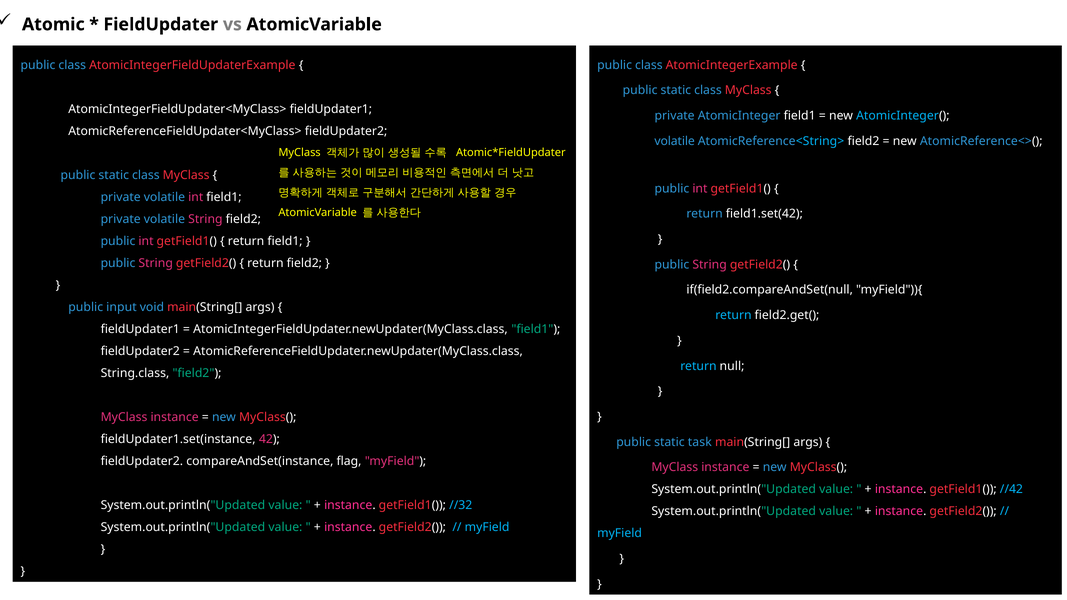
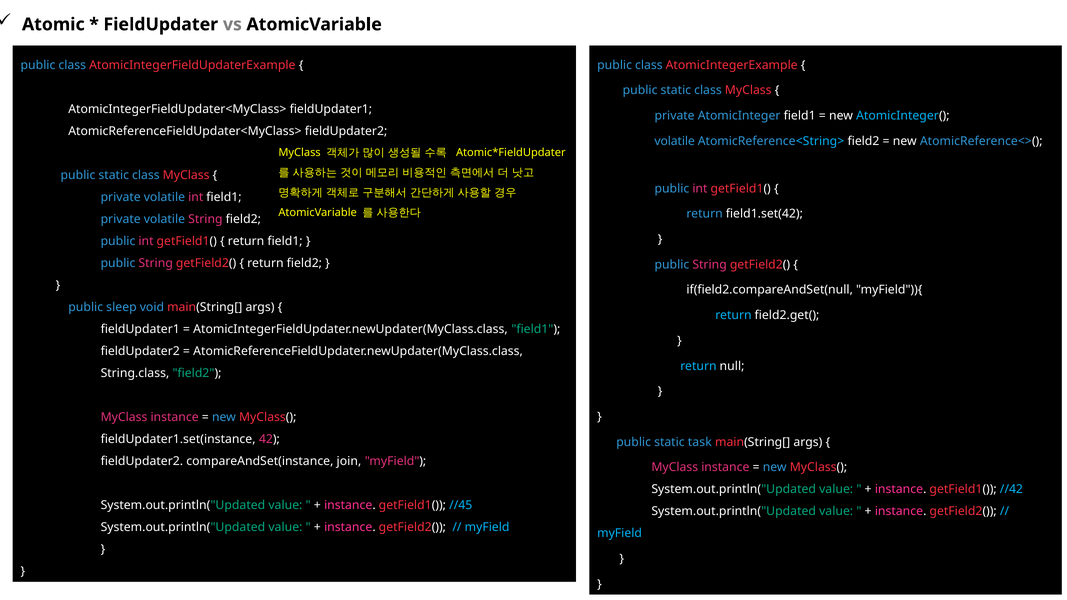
input: input -> sleep
flag: flag -> join
//32: //32 -> //45
